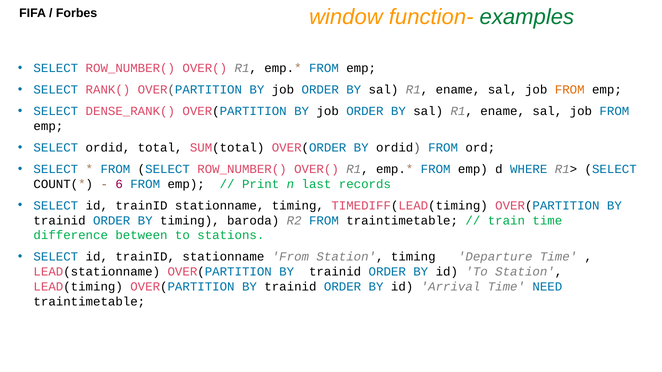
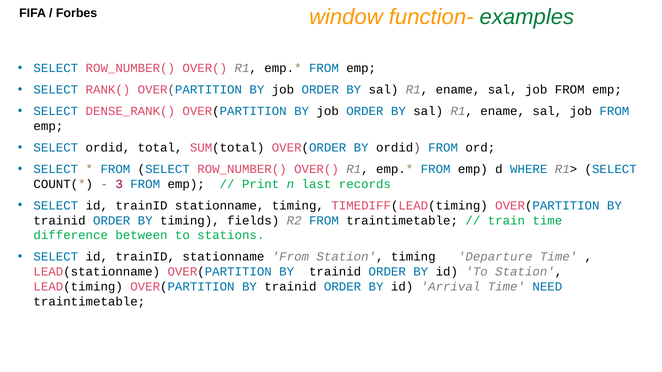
FROM at (570, 90) colour: orange -> black
6: 6 -> 3
baroda: baroda -> fields
